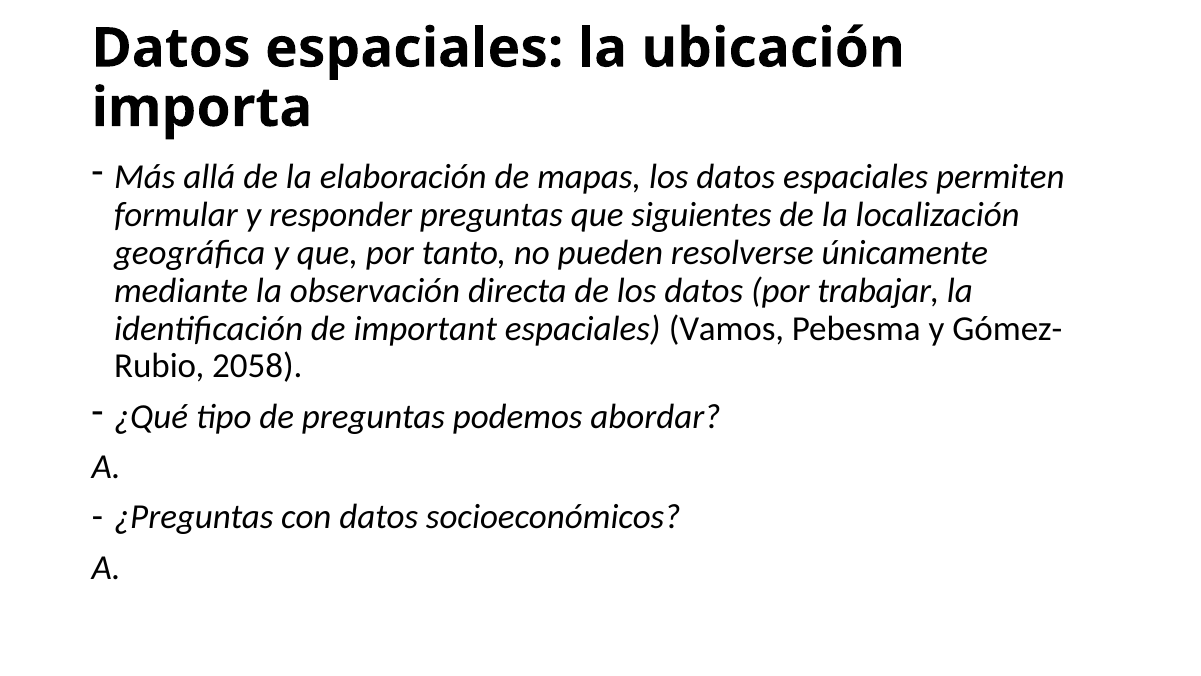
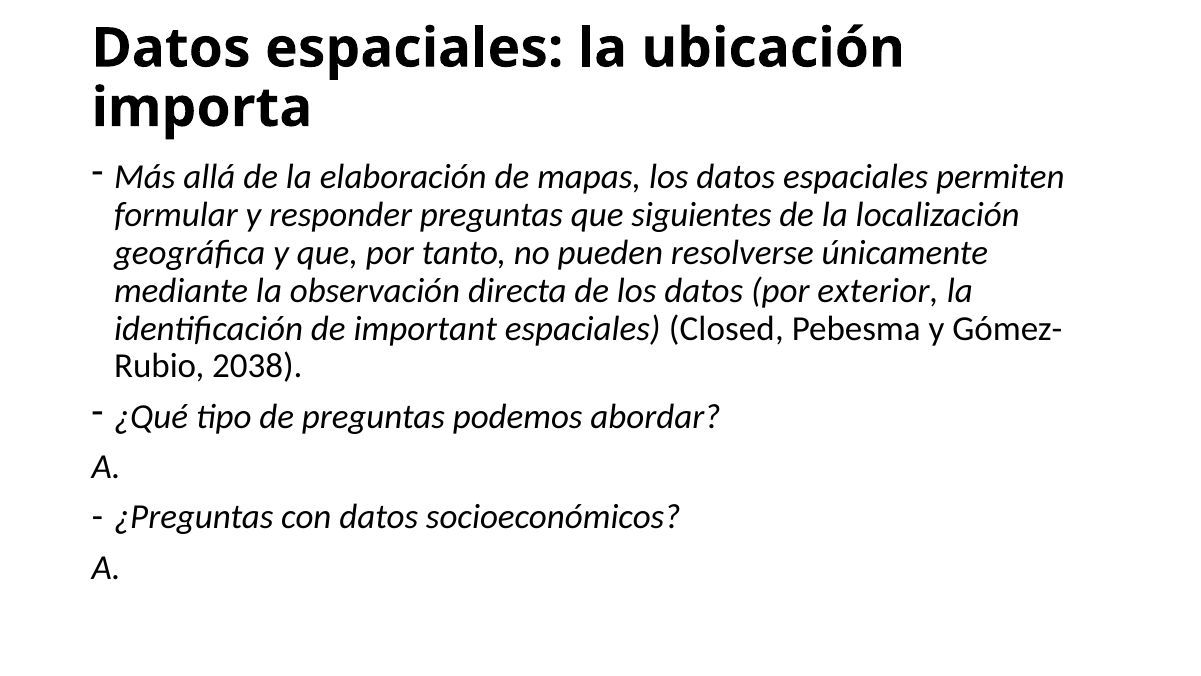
trabajar: trabajar -> exterior
Vamos: Vamos -> Closed
2058: 2058 -> 2038
